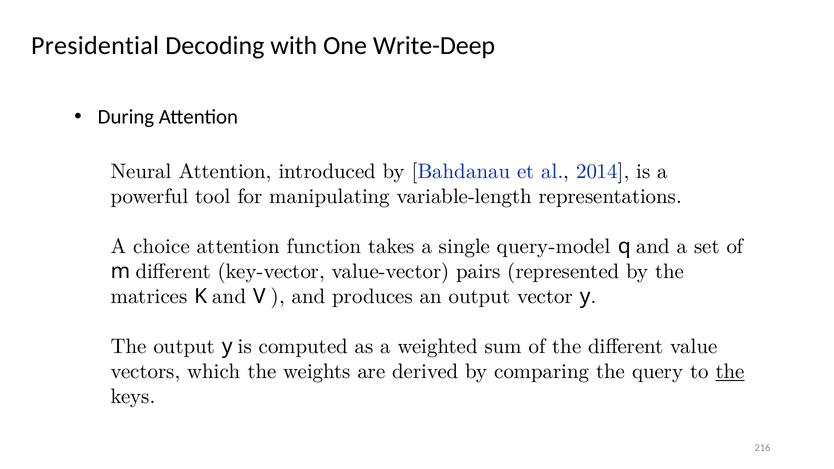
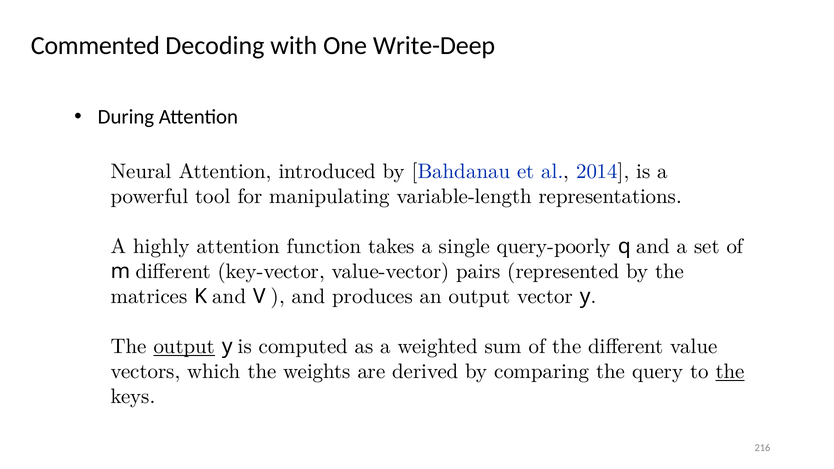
Presidential: Presidential -> Commented
choice: choice -> highly
query-model: query-model -> query-poorly
output at (184, 347) underline: none -> present
